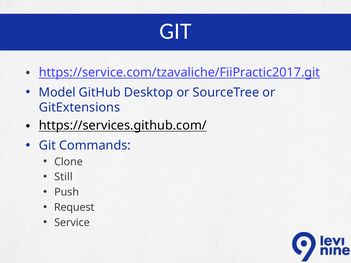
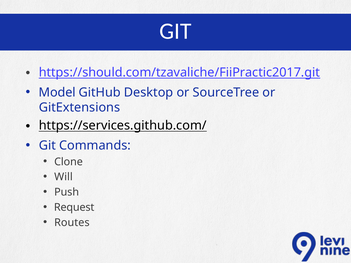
https://service.com/tzavaliche/FiiPractic2017.git: https://service.com/tzavaliche/FiiPractic2017.git -> https://should.com/tzavaliche/FiiPractic2017.git
Still: Still -> Will
Service: Service -> Routes
